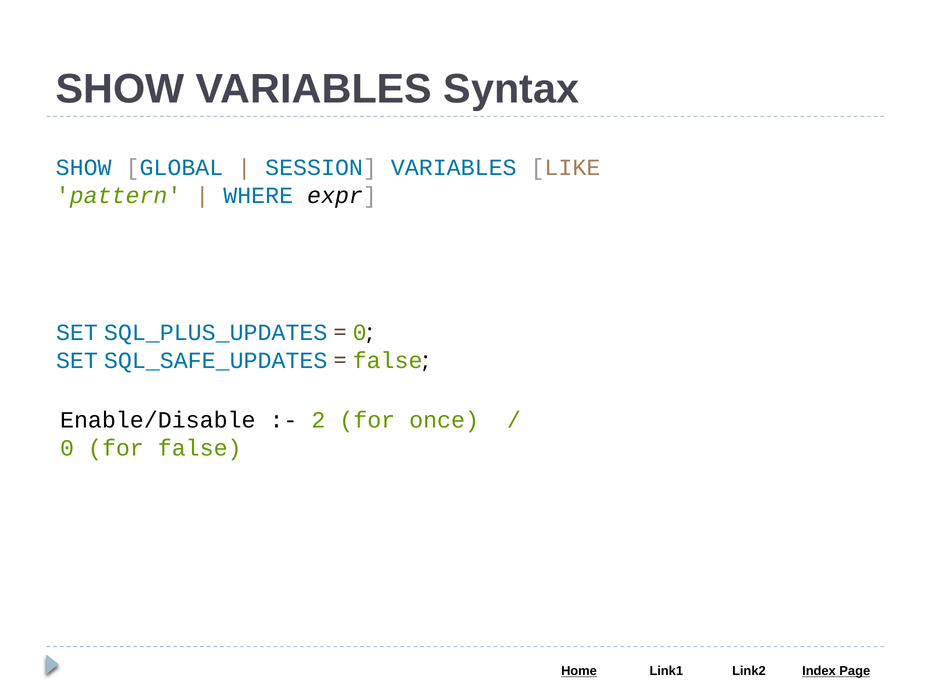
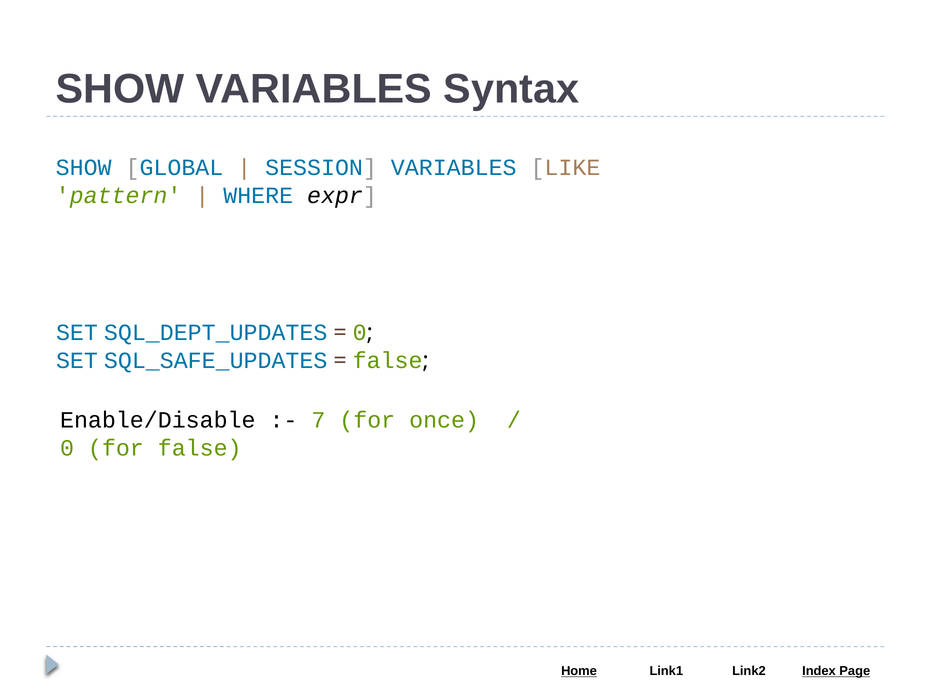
SQL_PLUS_UPDATES: SQL_PLUS_UPDATES -> SQL_DEPT_UPDATES
2: 2 -> 7
